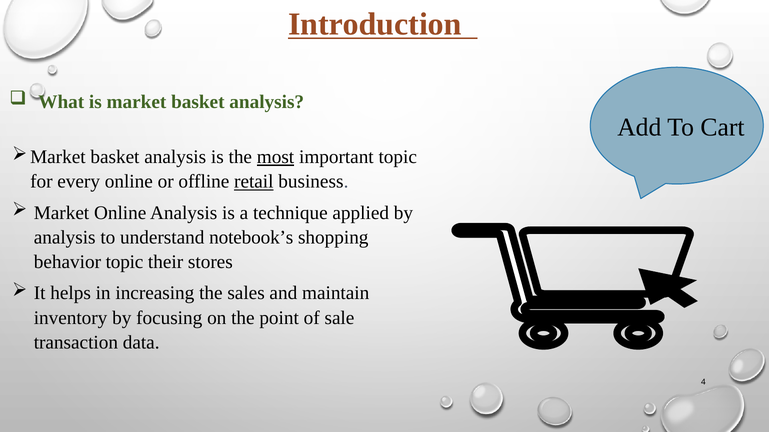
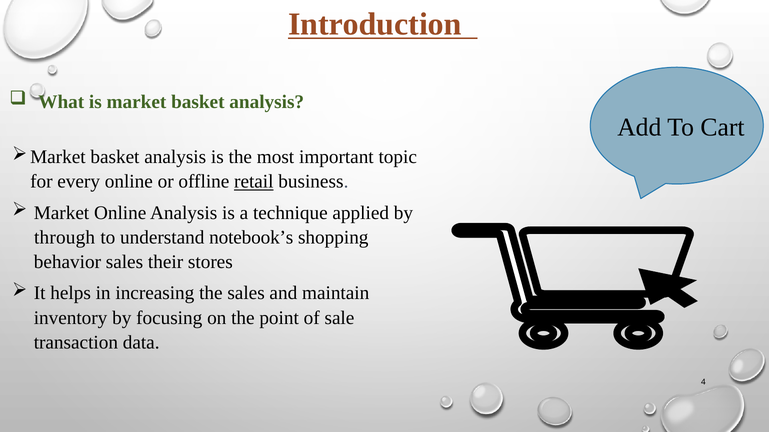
most underline: present -> none
analysis at (65, 238): analysis -> through
behavior topic: topic -> sales
